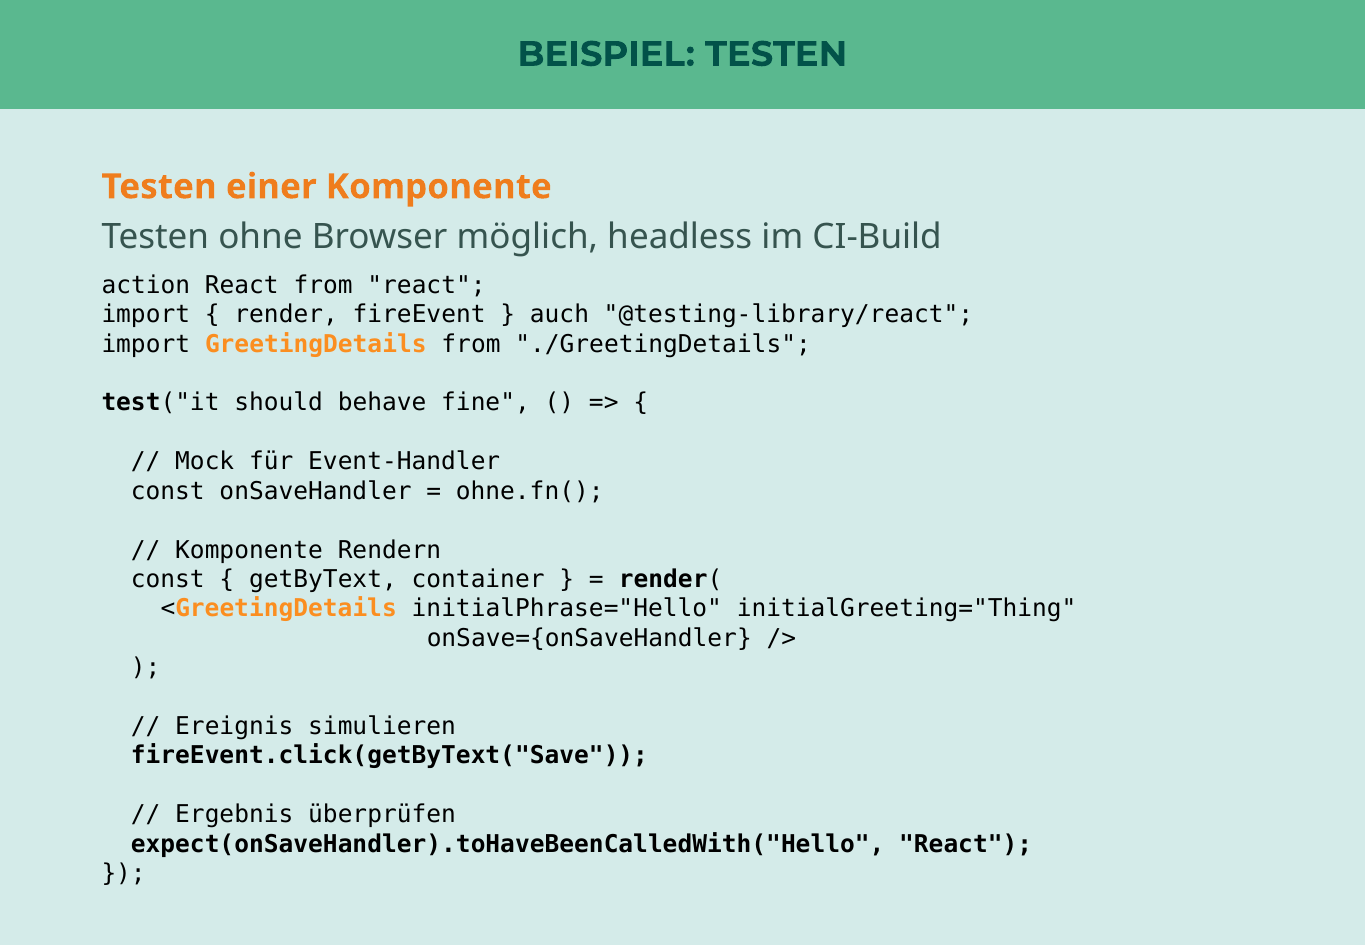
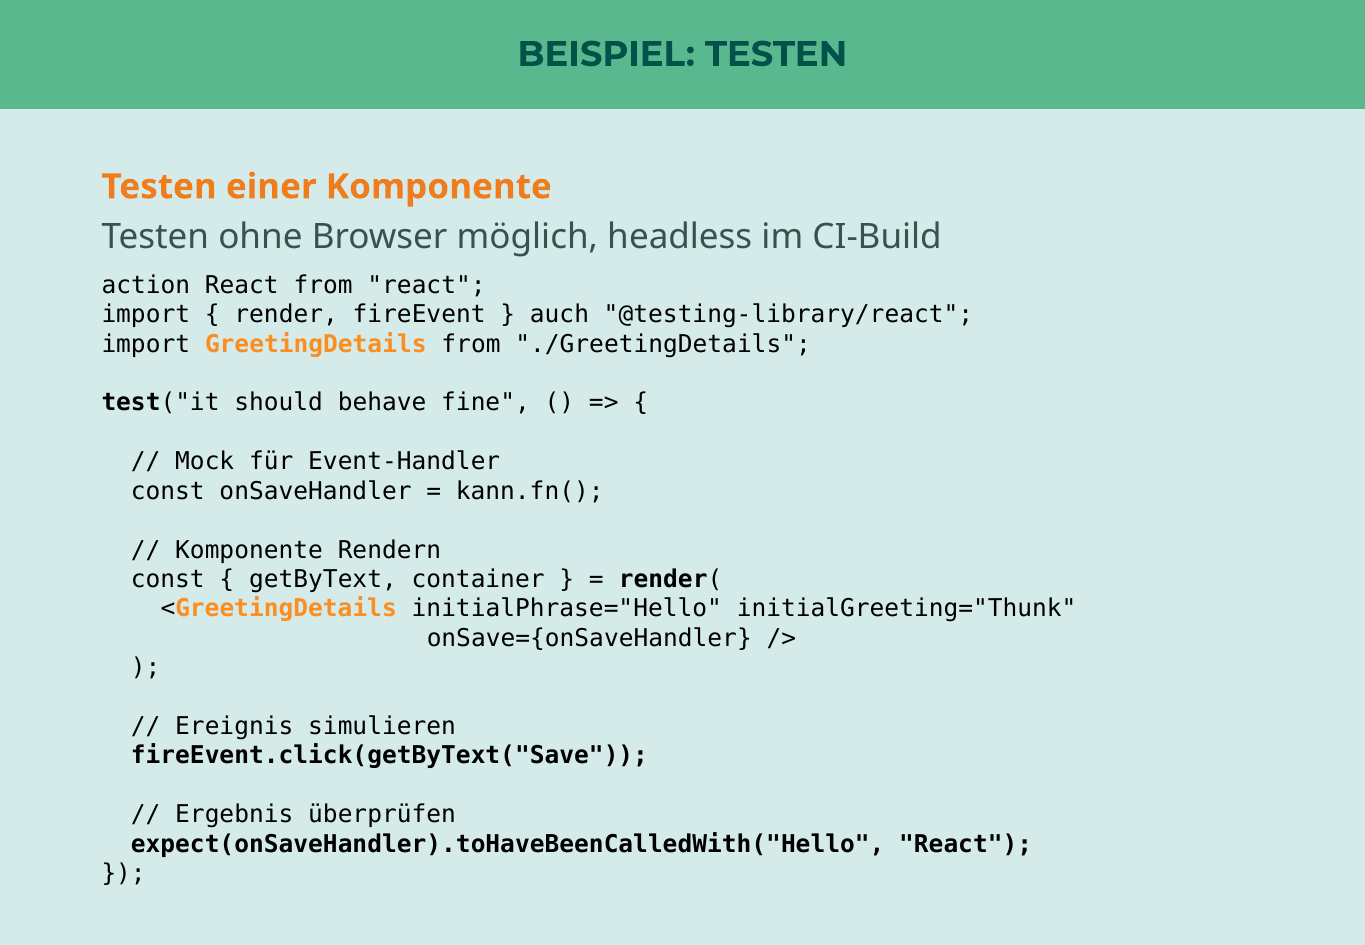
ohne.fn(: ohne.fn( -> kann.fn(
initialGreeting="Thing: initialGreeting="Thing -> initialGreeting="Thunk
